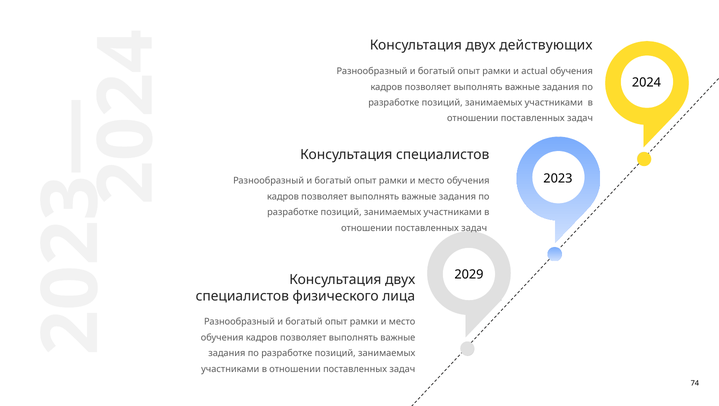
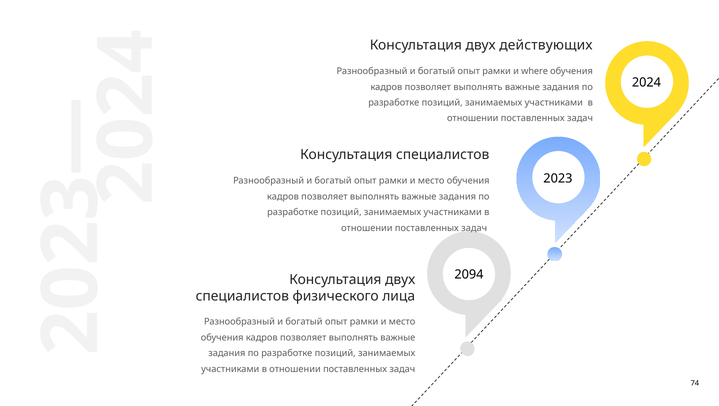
actual: actual -> where
2029: 2029 -> 2094
